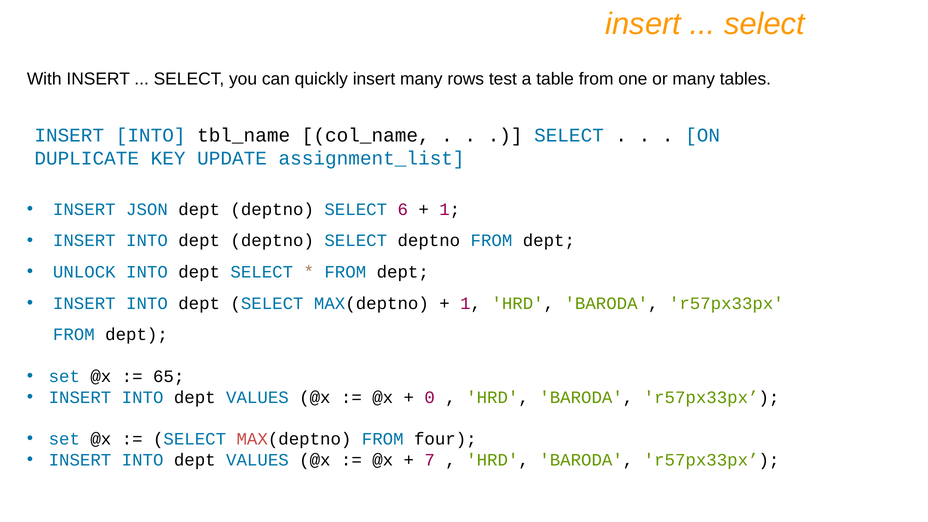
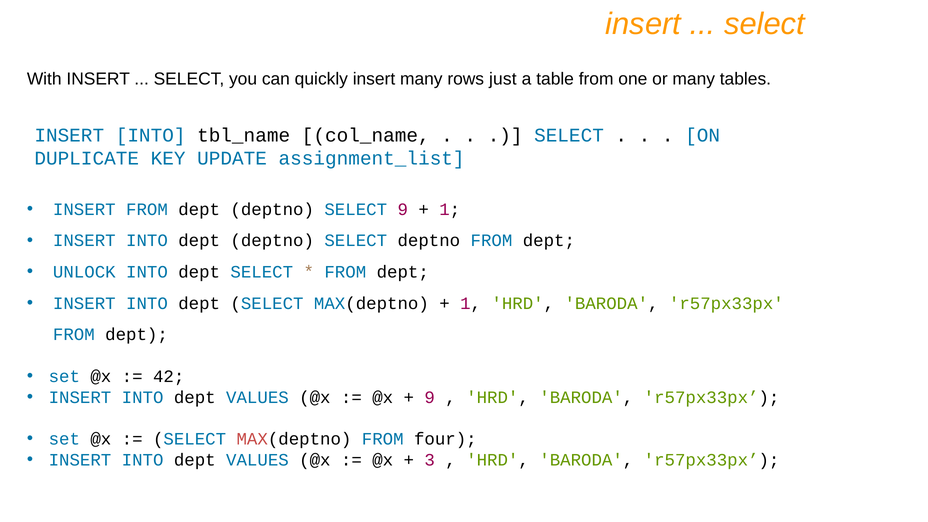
test: test -> just
INSERT JSON: JSON -> FROM
SELECT 6: 6 -> 9
65: 65 -> 42
0 at (430, 397): 0 -> 9
7: 7 -> 3
